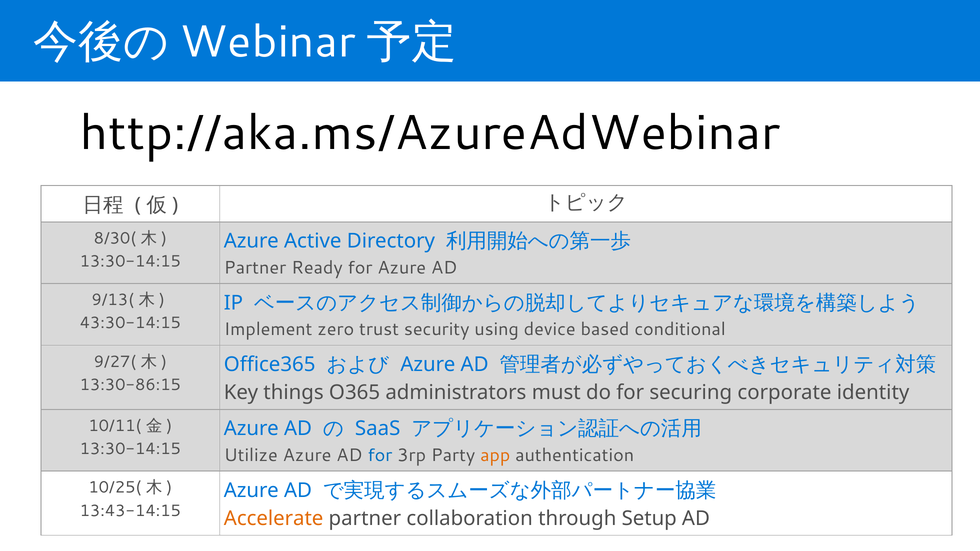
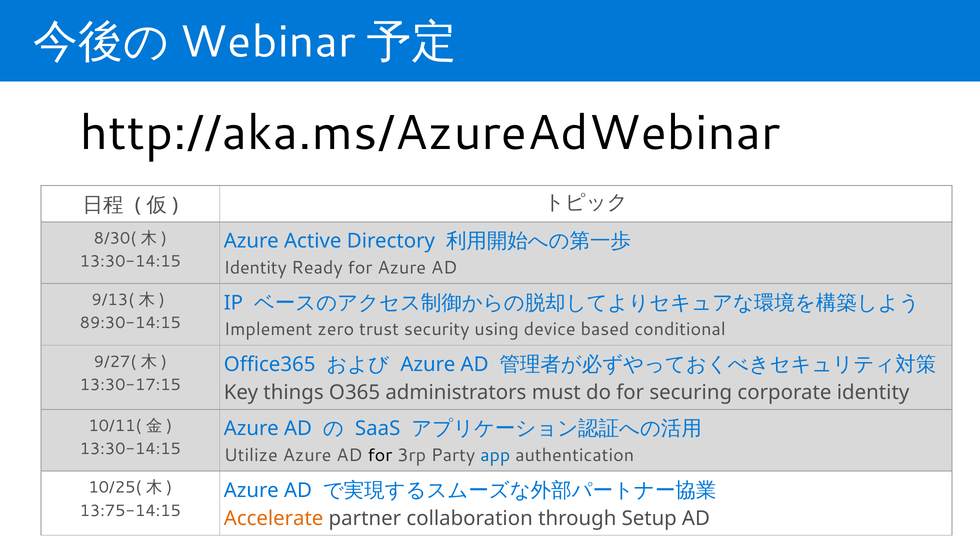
Partner at (255, 268): Partner -> Identity
43:30-14:15: 43:30-14:15 -> 89:30-14:15
13:30-86:15: 13:30-86:15 -> 13:30-17:15
for at (380, 456) colour: blue -> black
app colour: orange -> blue
13:43-14:15: 13:43-14:15 -> 13:75-14:15
